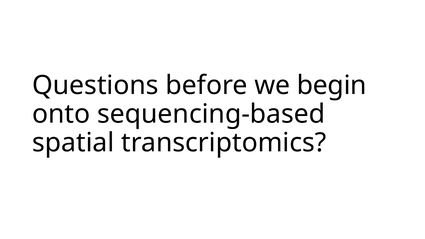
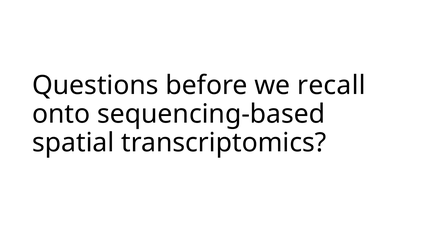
begin: begin -> recall
